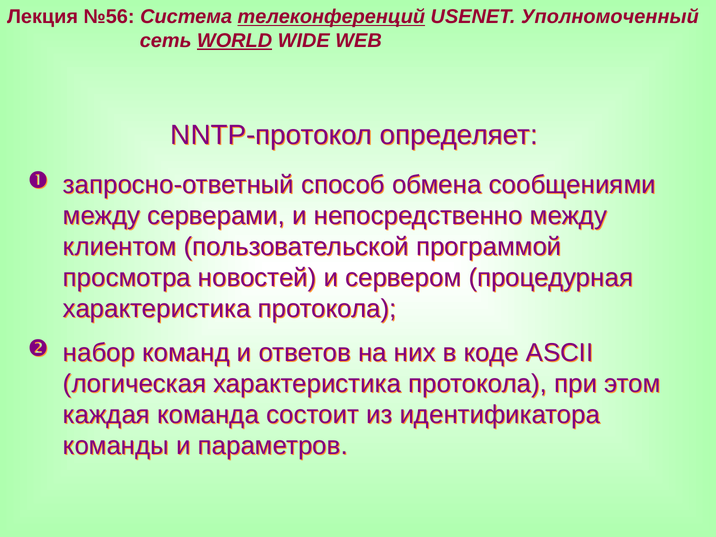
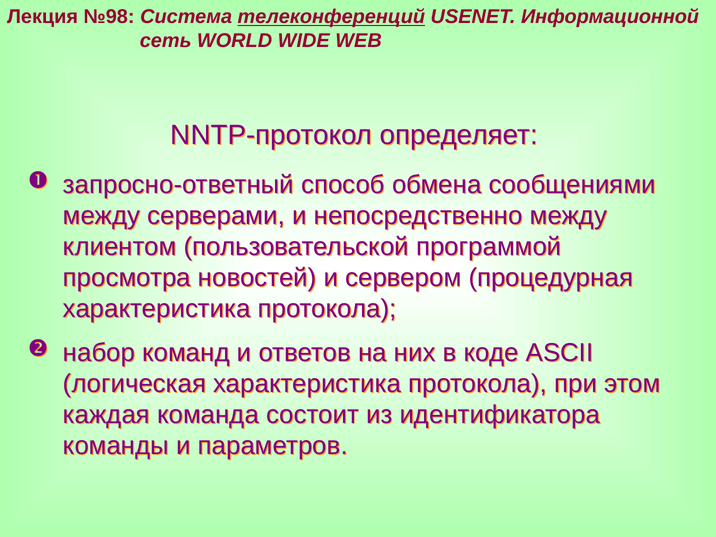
№56: №56 -> №98
Уполномоченный: Уполномоченный -> Информационной
WORLD underline: present -> none
